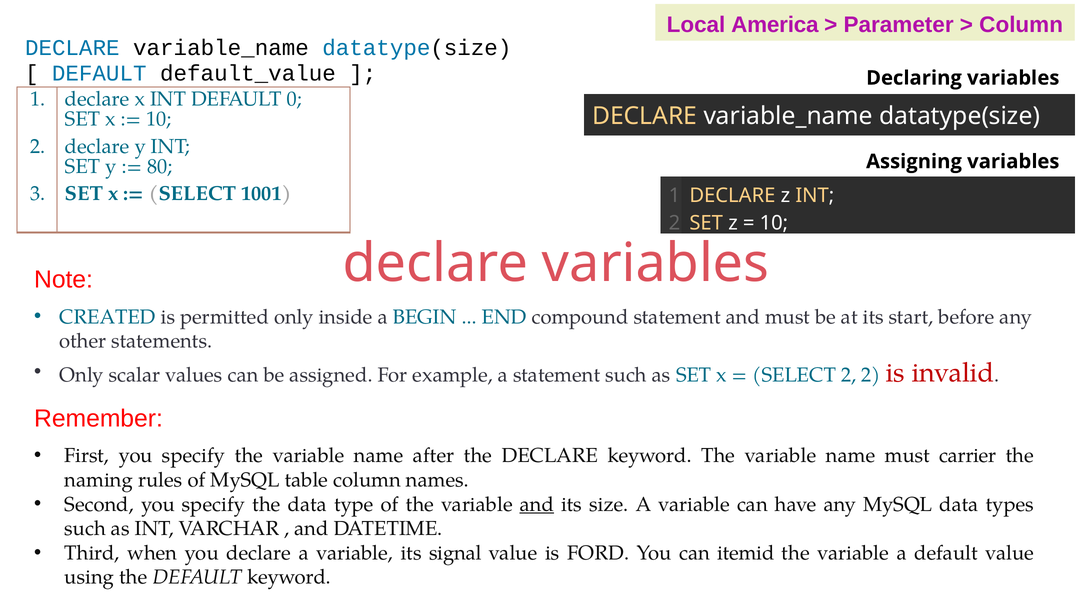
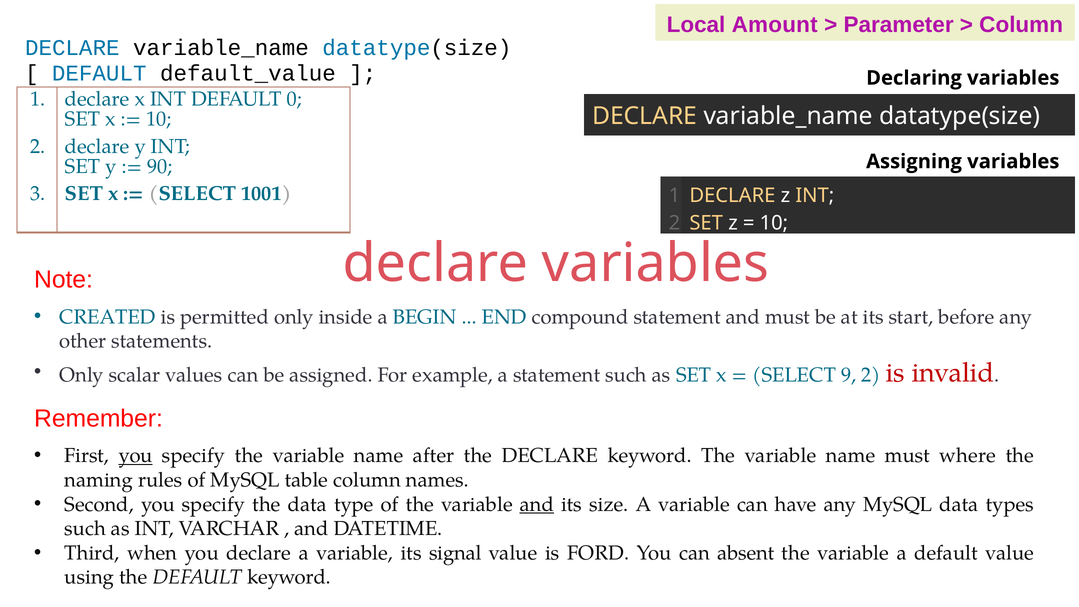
America: America -> Amount
80: 80 -> 90
SELECT 2: 2 -> 9
you at (136, 456) underline: none -> present
carrier: carrier -> where
itemid: itemid -> absent
